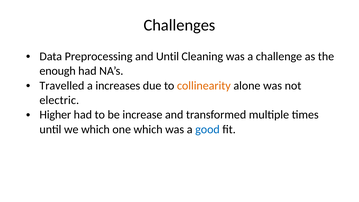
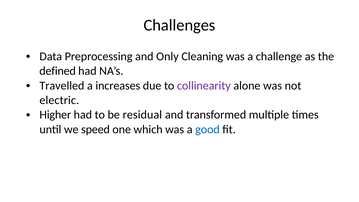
and Until: Until -> Only
enough: enough -> defined
collinearity colour: orange -> purple
increase: increase -> residual
we which: which -> speed
